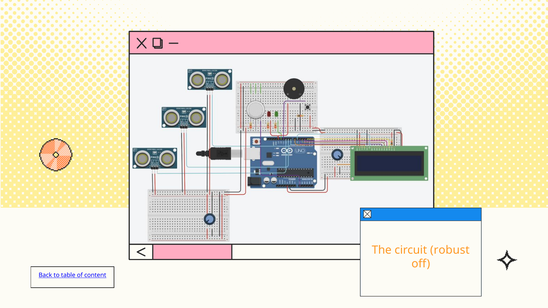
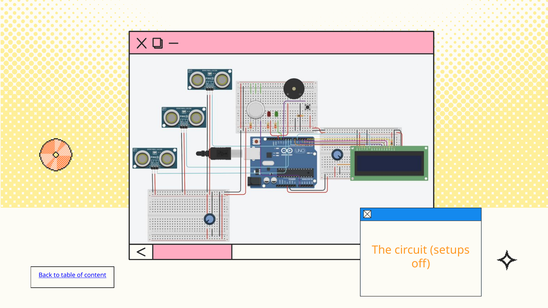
robust: robust -> setups
